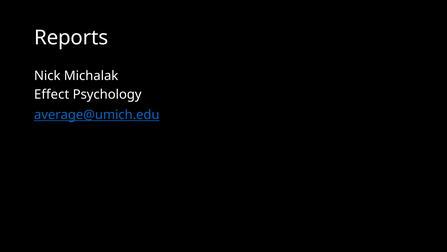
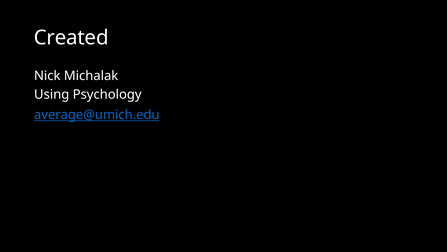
Reports: Reports -> Created
Effect: Effect -> Using
